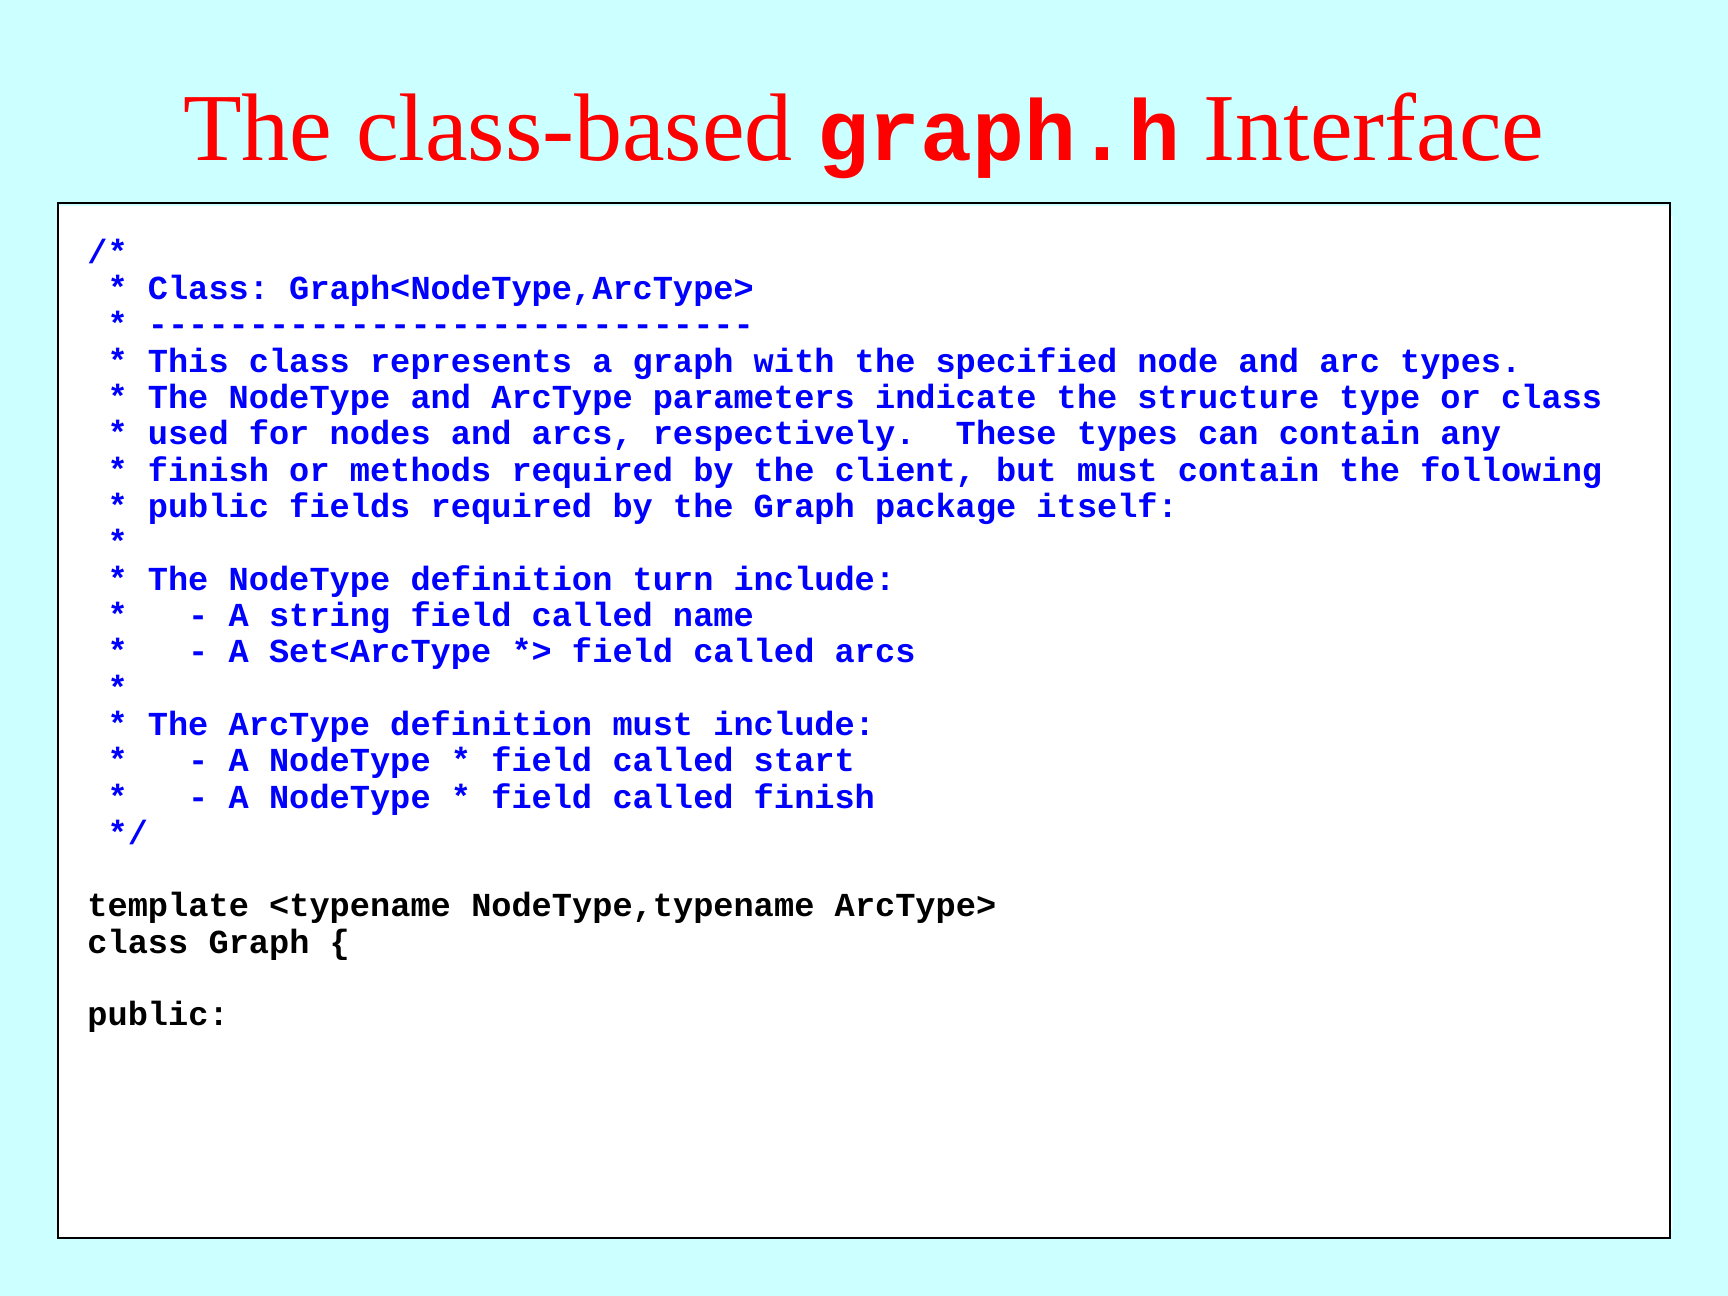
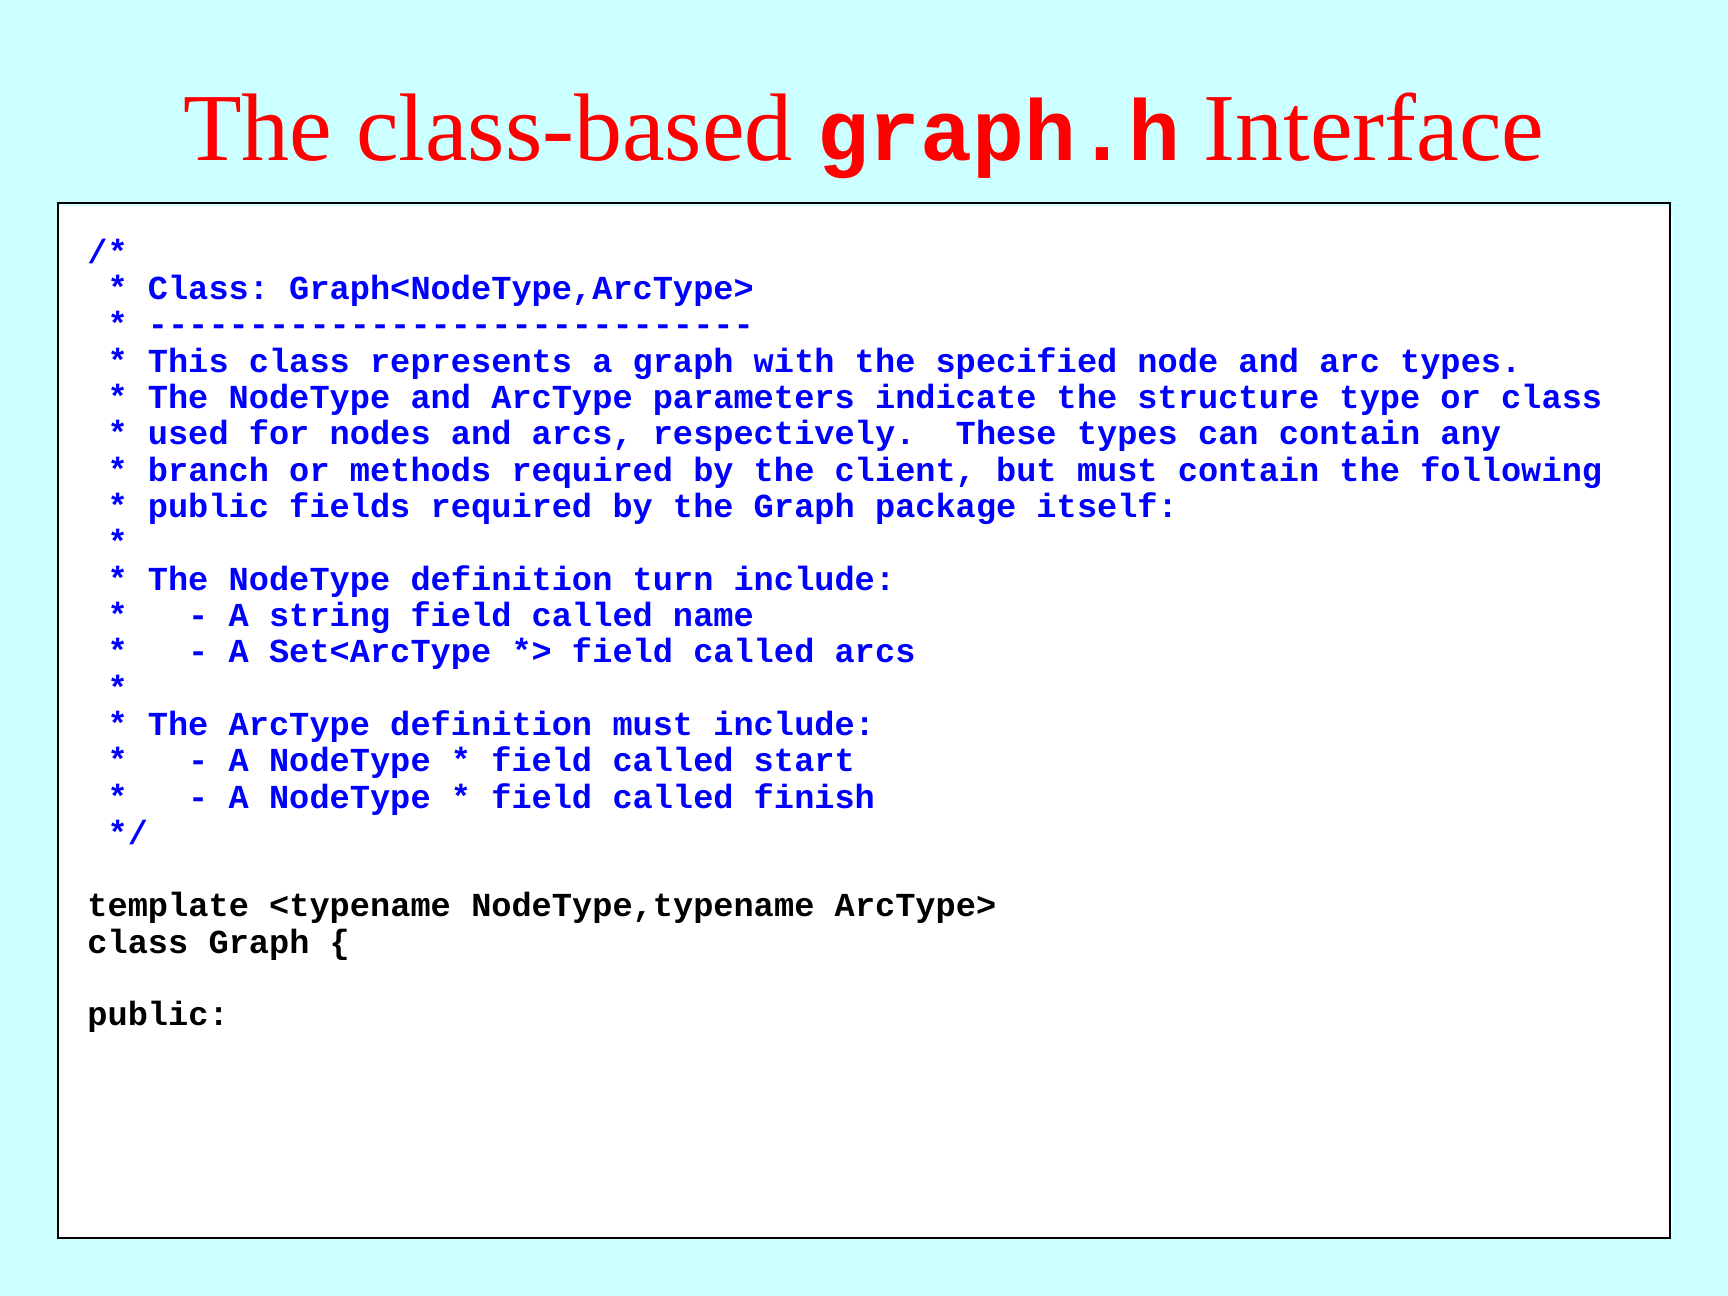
finish at (208, 470): finish -> branch
